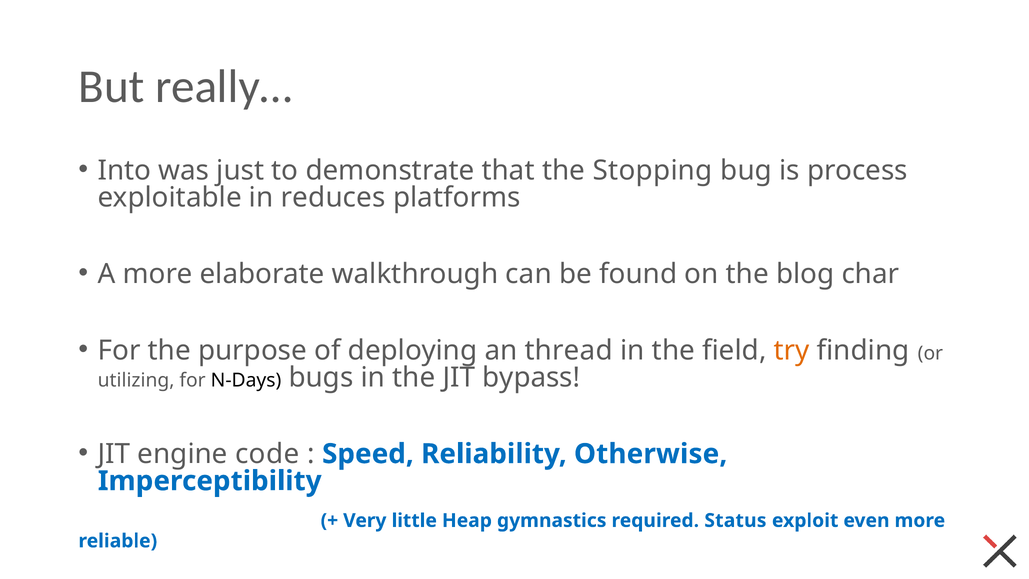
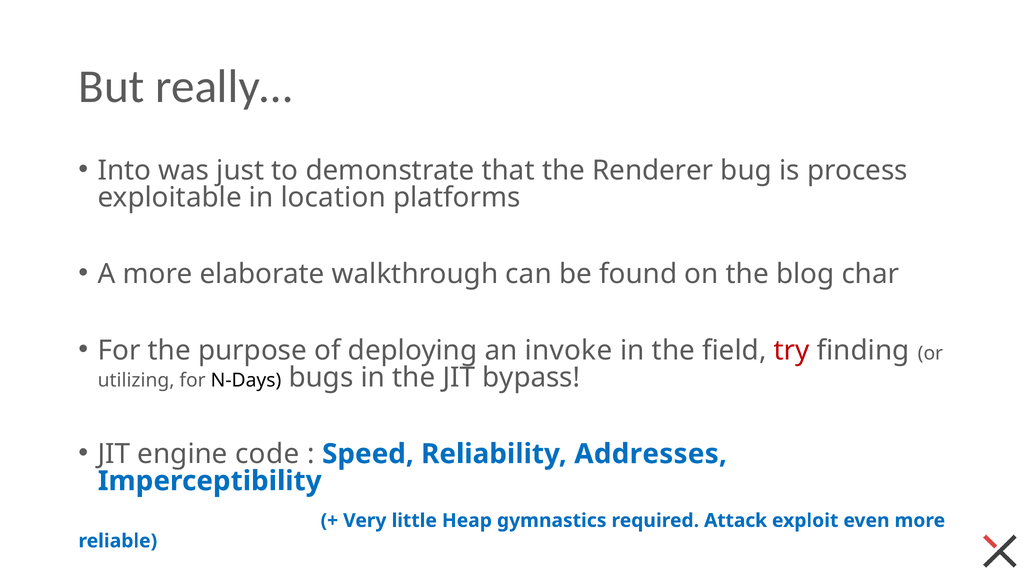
Stopping: Stopping -> Renderer
reduces: reduces -> location
thread: thread -> invoke
try colour: orange -> red
Otherwise: Otherwise -> Addresses
Status: Status -> Attack
